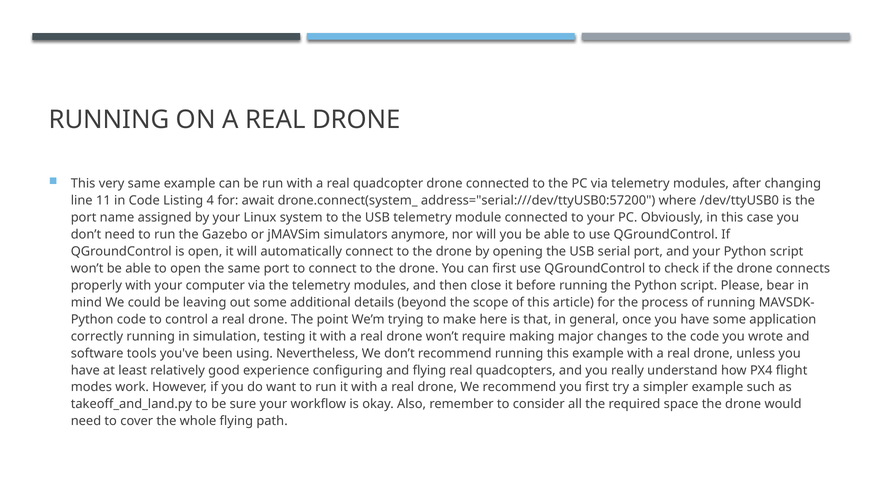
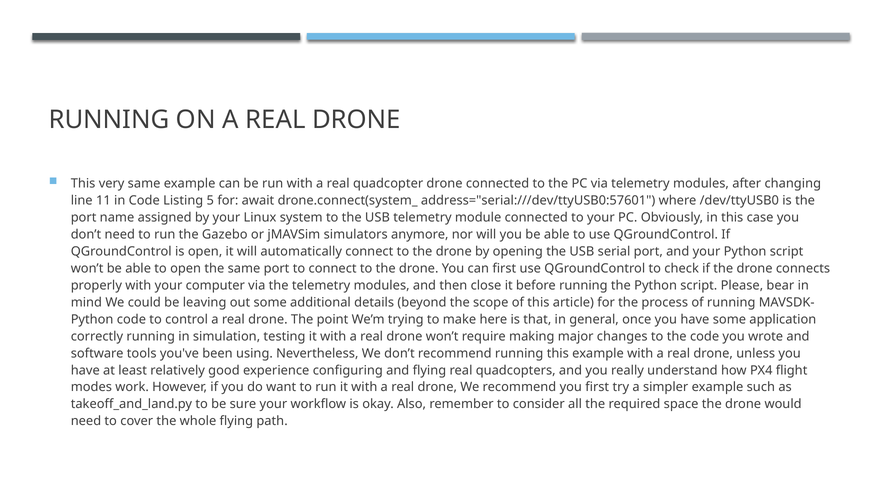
4: 4 -> 5
address="serial:///dev/ttyUSB0:57200: address="serial:///dev/ttyUSB0:57200 -> address="serial:///dev/ttyUSB0:57601
